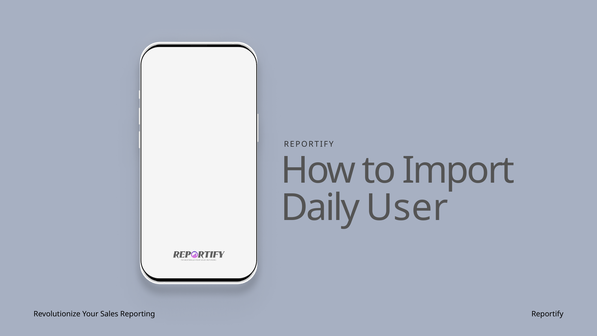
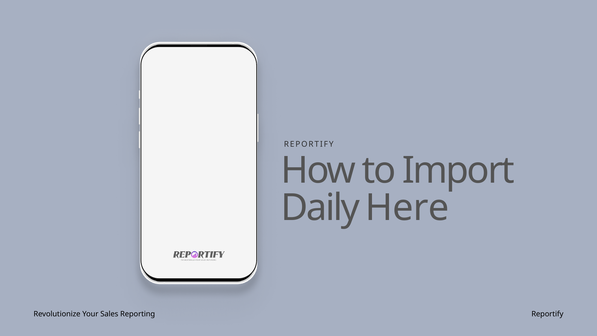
User: User -> Here
